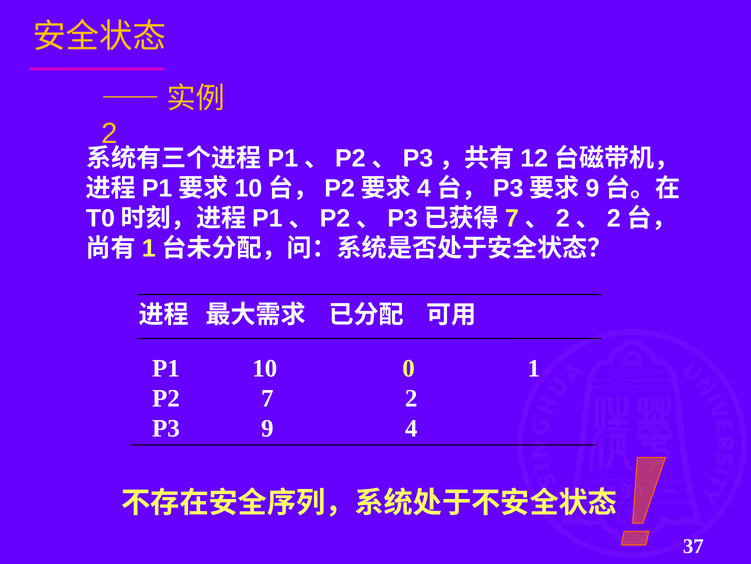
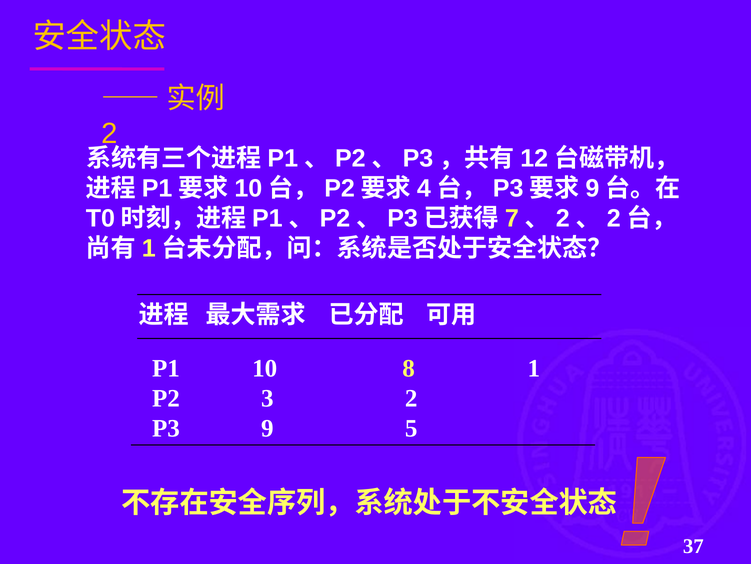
0: 0 -> 8
7: 7 -> 3
4: 4 -> 5
